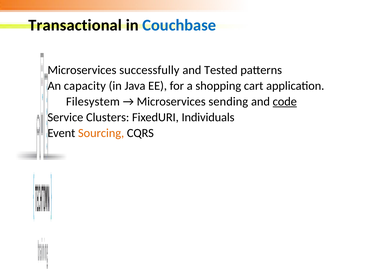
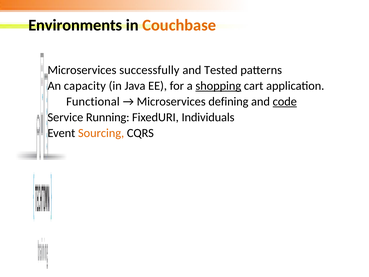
Transactional: Transactional -> Environments
Couchbase colour: blue -> orange
shopping underline: none -> present
Filesystem: Filesystem -> Functional
sending: sending -> defining
Clusters: Clusters -> Running
